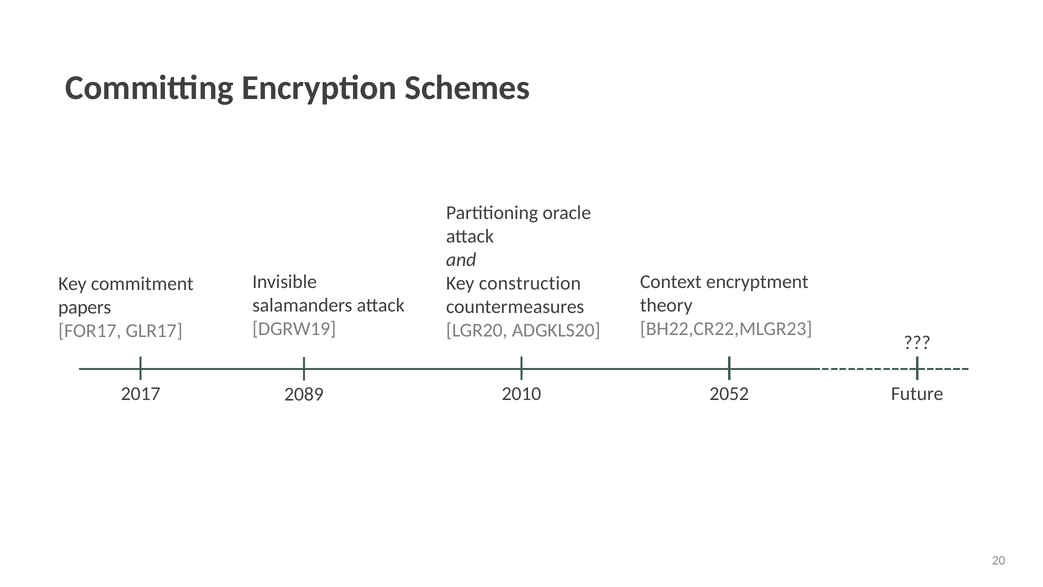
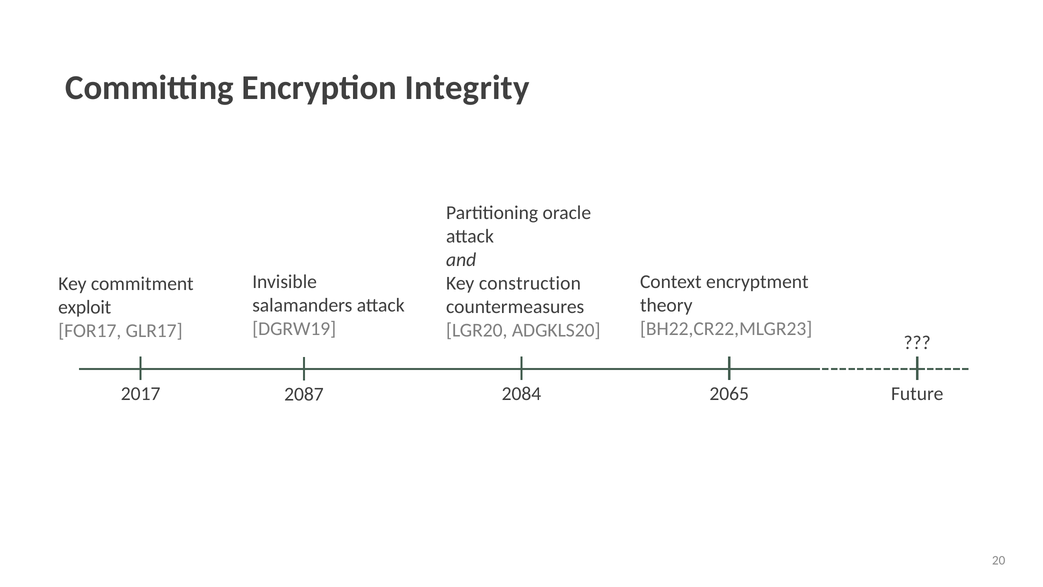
Schemes: Schemes -> Integrity
papers: papers -> exploit
2010: 2010 -> 2084
2052: 2052 -> 2065
2089: 2089 -> 2087
